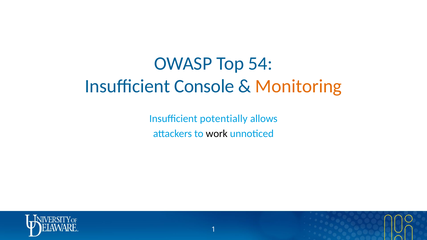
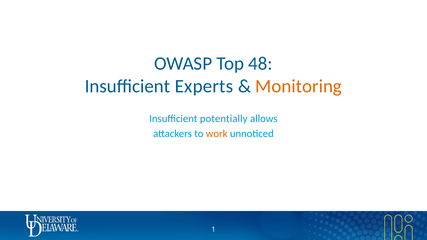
54: 54 -> 48
Console: Console -> Experts
work colour: black -> orange
